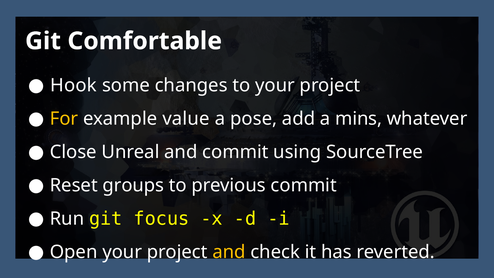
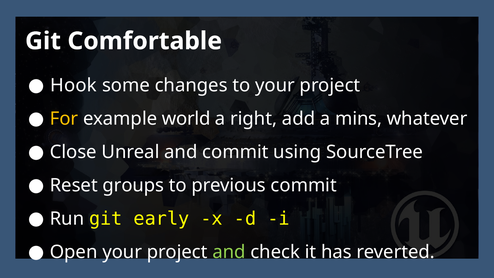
value: value -> world
pose: pose -> right
focus: focus -> early
and at (229, 252) colour: yellow -> light green
